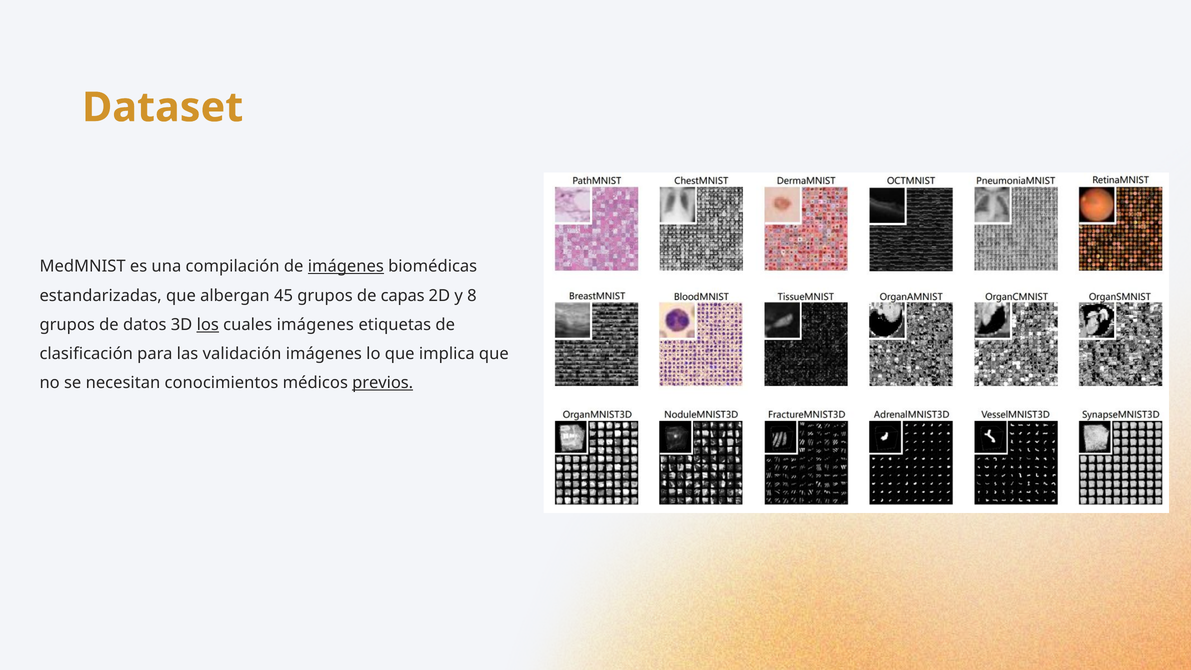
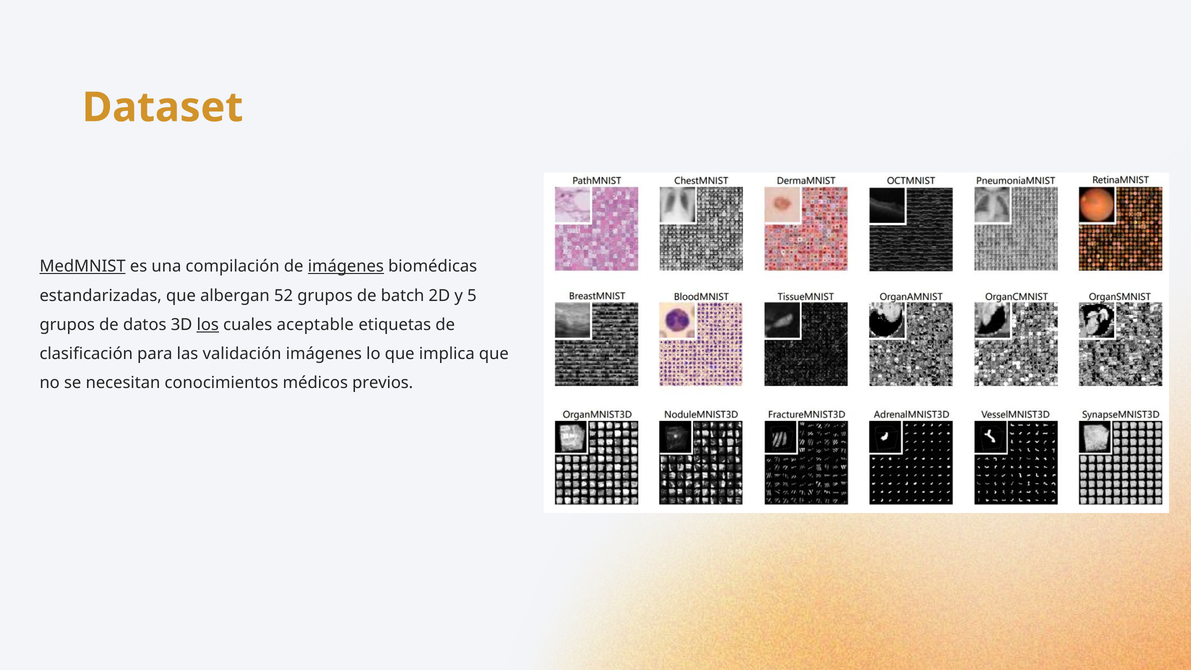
MedMNIST underline: none -> present
45: 45 -> 52
capas: capas -> batch
8: 8 -> 5
cuales imágenes: imágenes -> aceptable
previos underline: present -> none
